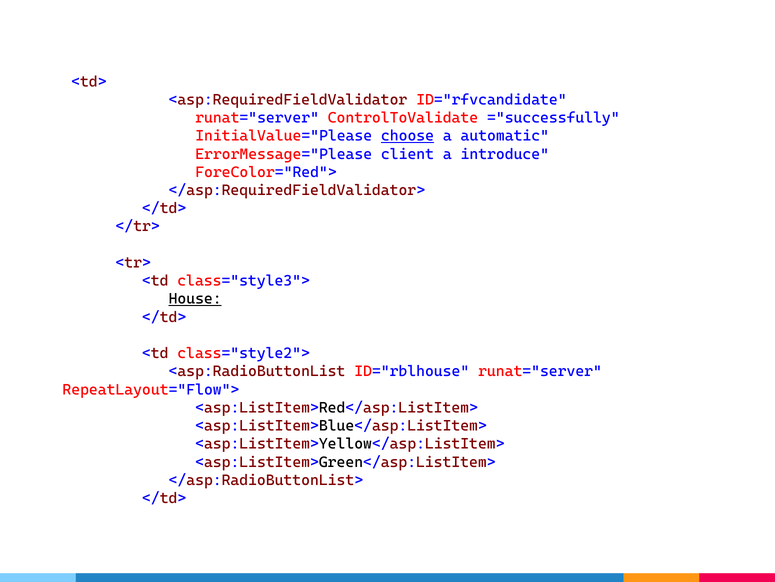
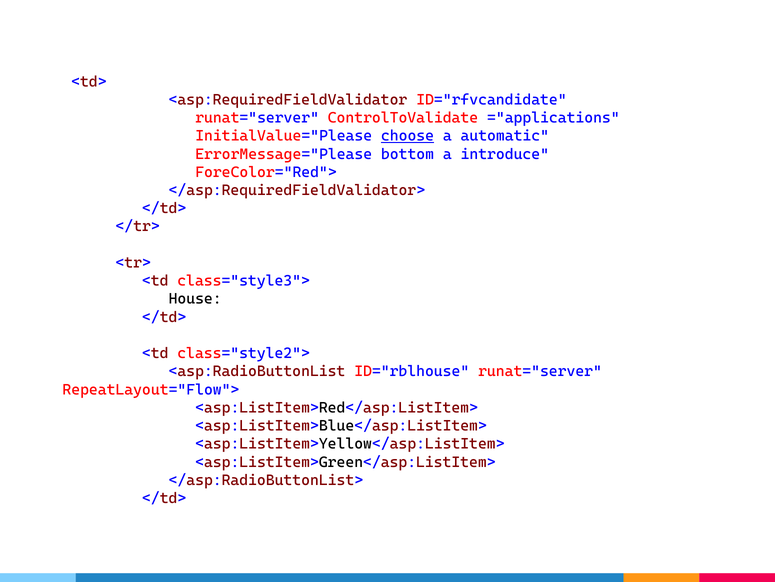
="successfully: ="successfully -> ="applications
client: client -> bottom
House underline: present -> none
